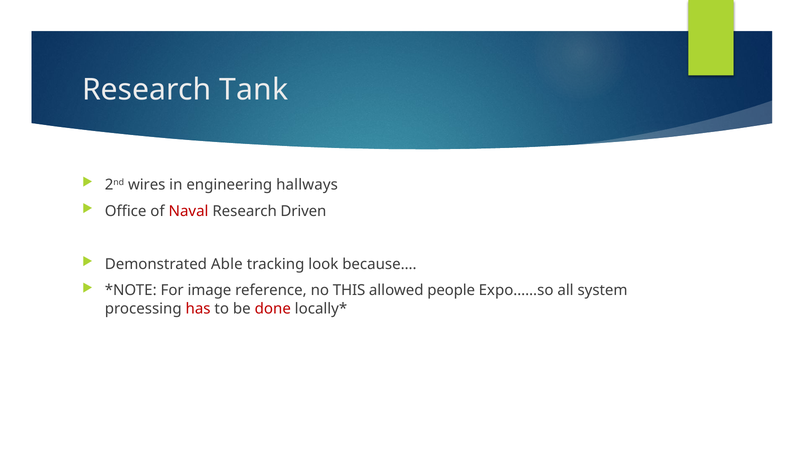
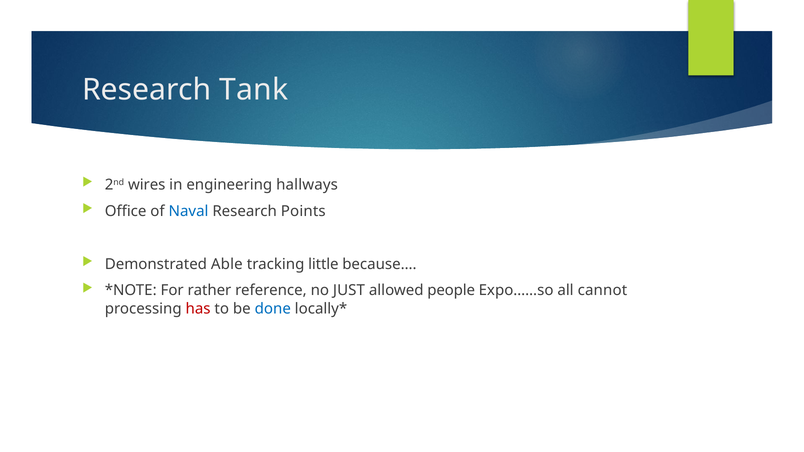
Naval colour: red -> blue
Driven: Driven -> Points
look: look -> little
image: image -> rather
THIS: THIS -> JUST
system: system -> cannot
done colour: red -> blue
